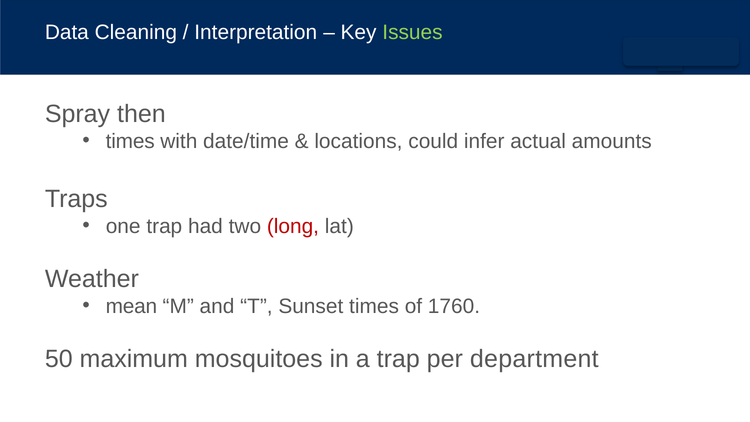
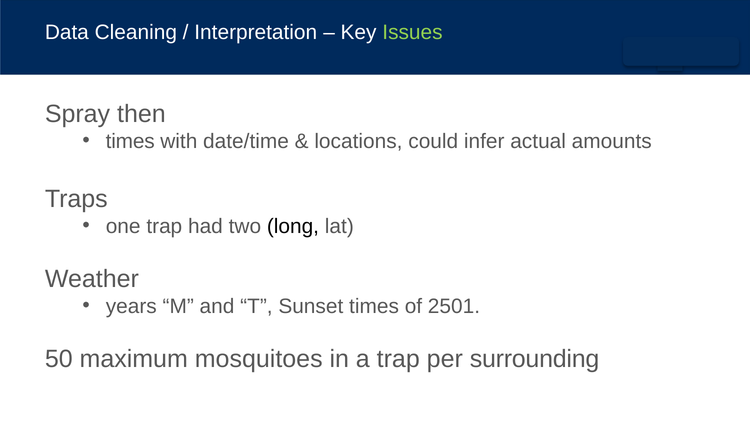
long colour: red -> black
mean: mean -> years
1760: 1760 -> 2501
department: department -> surrounding
